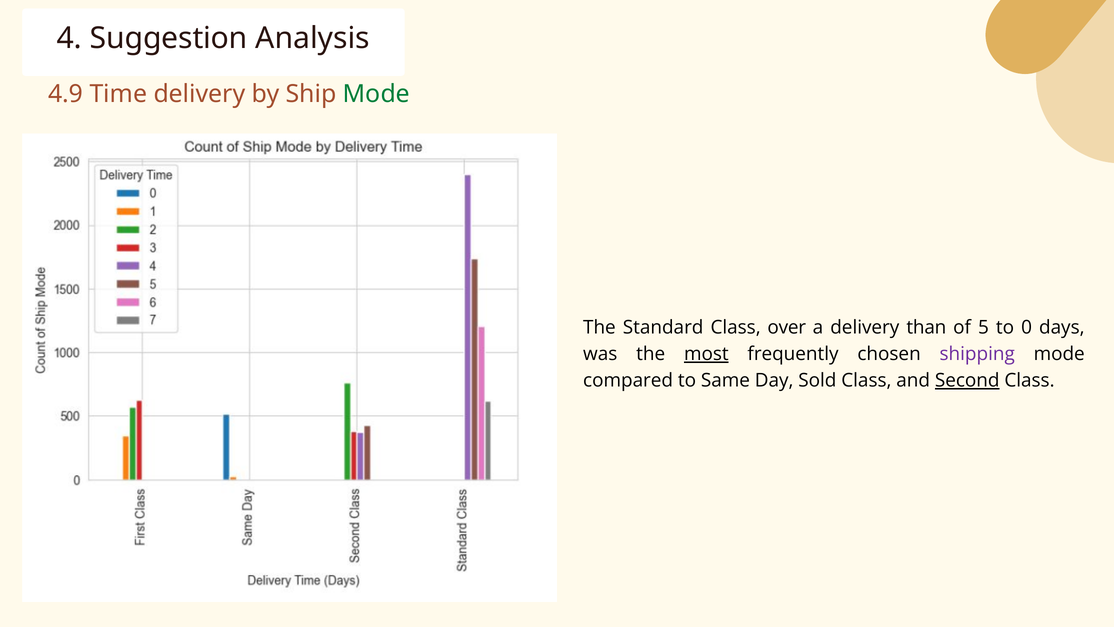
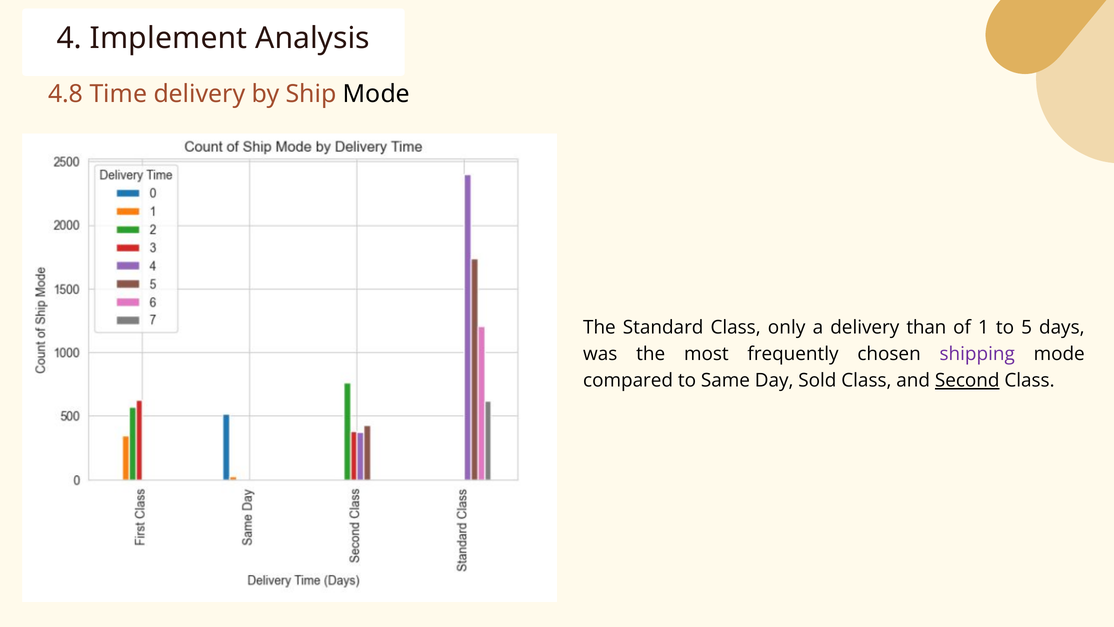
Suggestion: Suggestion -> Implement
4.9: 4.9 -> 4.8
Mode at (376, 94) colour: green -> black
over: over -> only
5: 5 -> 1
0: 0 -> 5
most underline: present -> none
